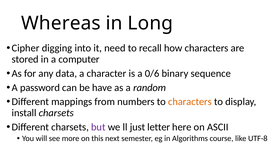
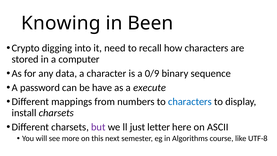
Whereas: Whereas -> Knowing
Long: Long -> Been
Cipher: Cipher -> Crypto
0/6: 0/6 -> 0/9
random: random -> execute
characters at (190, 102) colour: orange -> blue
